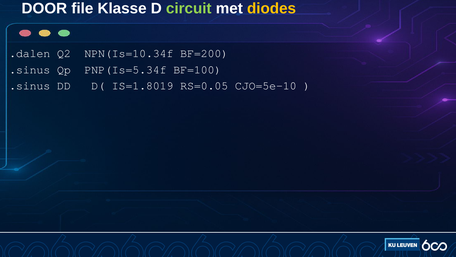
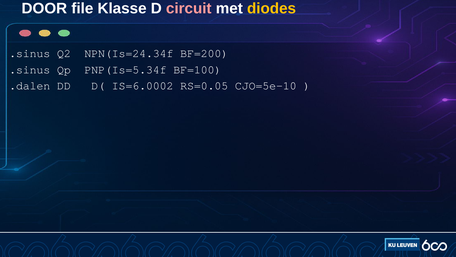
circuit colour: light green -> pink
.dalen at (30, 53): .dalen -> .sinus
NPN(Is=10.34f: NPN(Is=10.34f -> NPN(Is=24.34f
.sinus at (30, 86): .sinus -> .dalen
IS=1.8019: IS=1.8019 -> IS=6.0002
